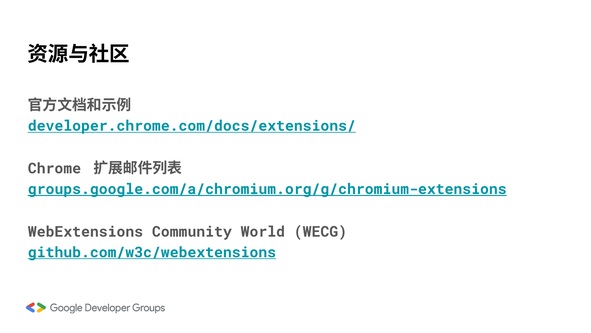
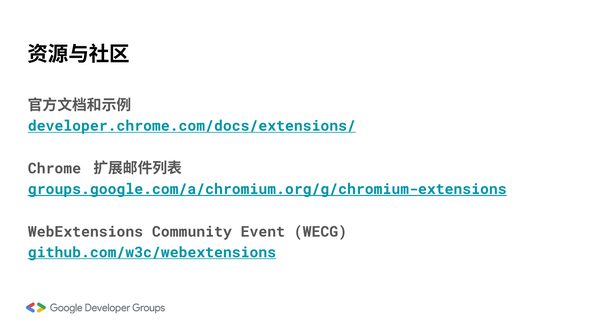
World: World -> Event
